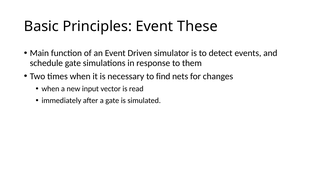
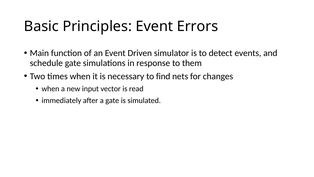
These: These -> Errors
